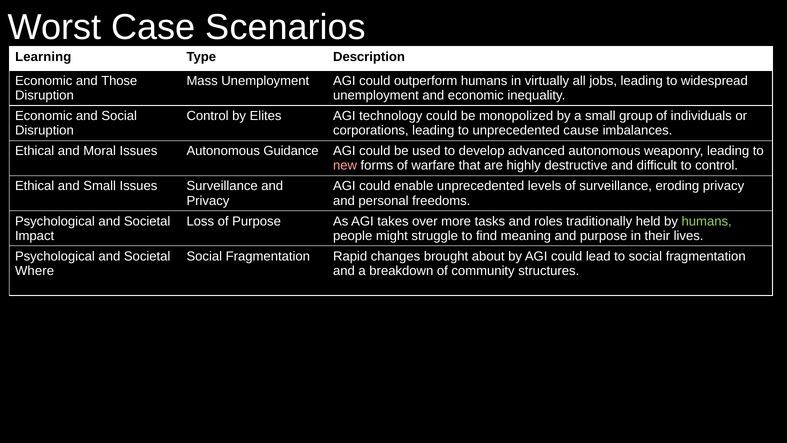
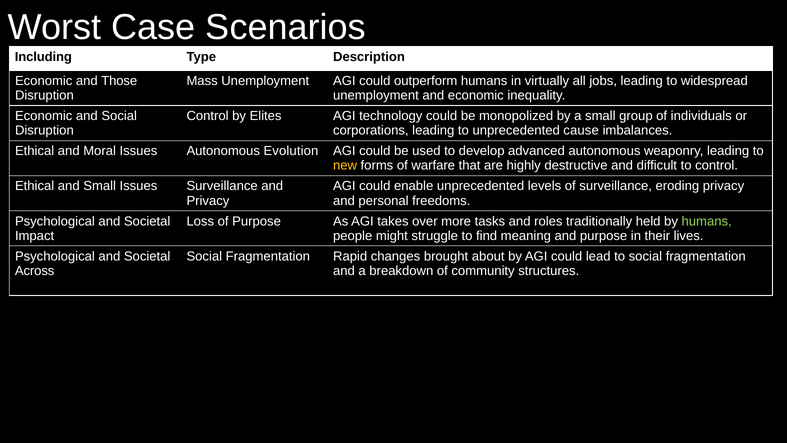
Learning: Learning -> Including
Guidance: Guidance -> Evolution
new colour: pink -> yellow
Where: Where -> Across
